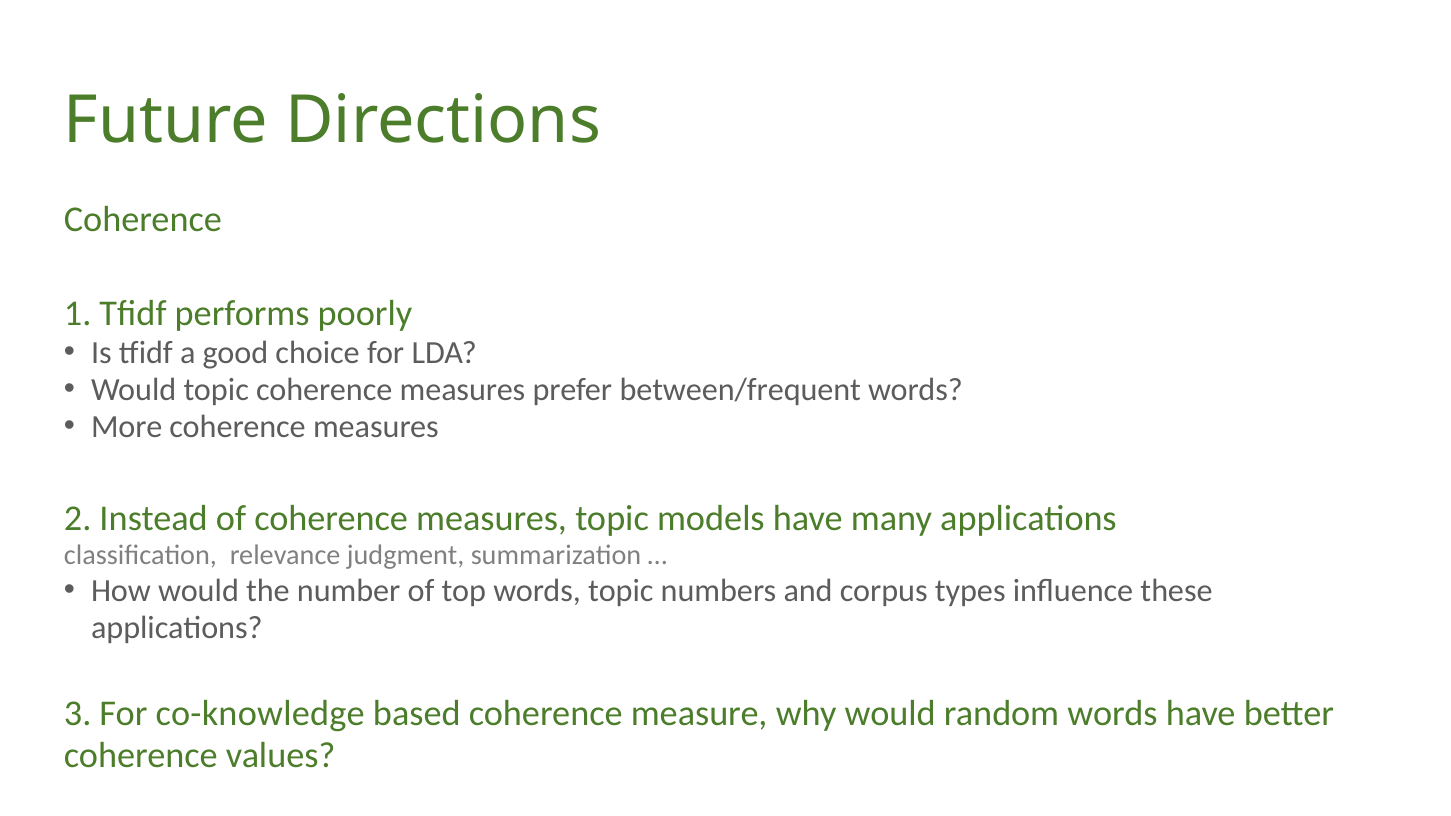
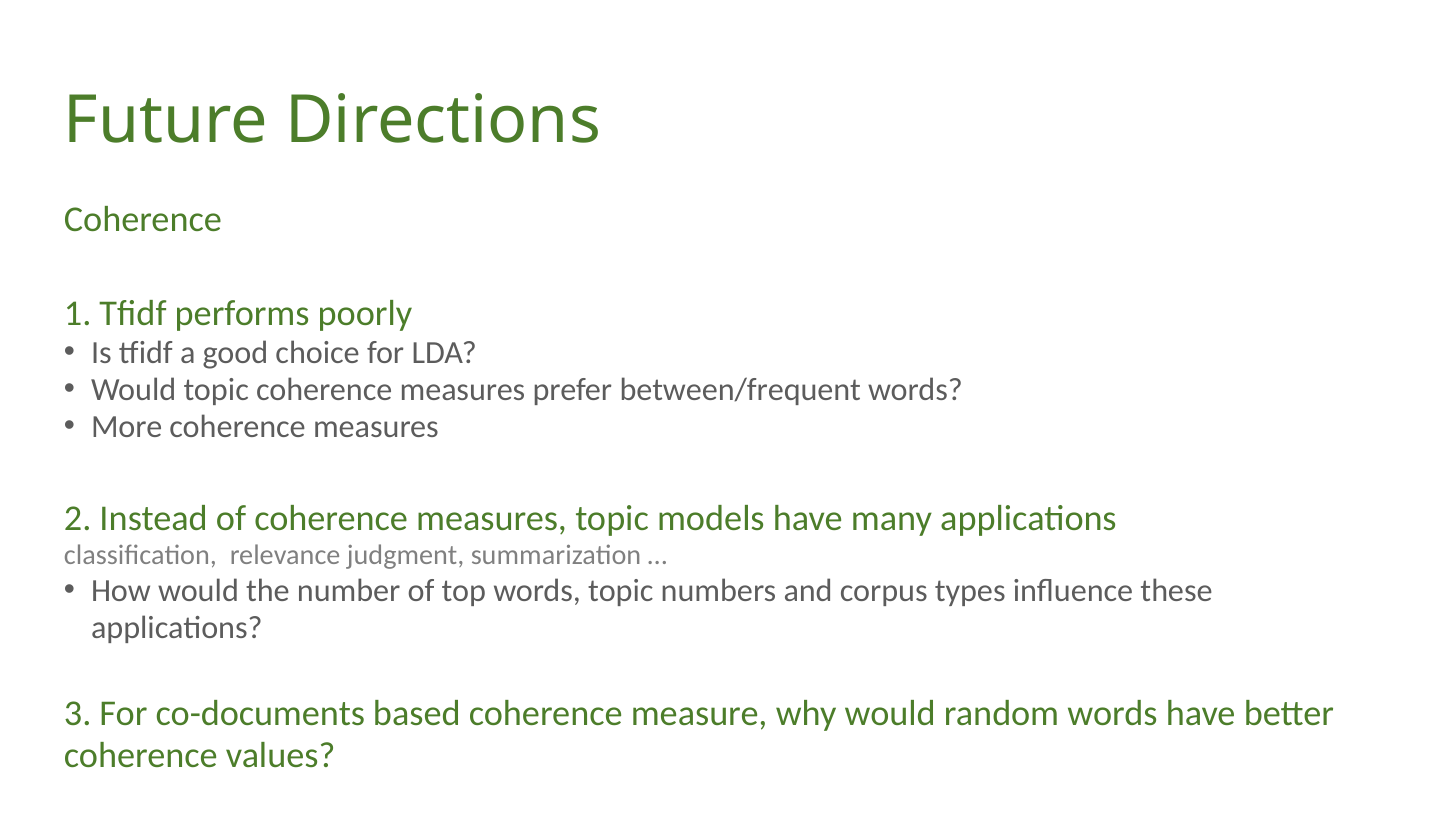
co-knowledge: co-knowledge -> co-documents
